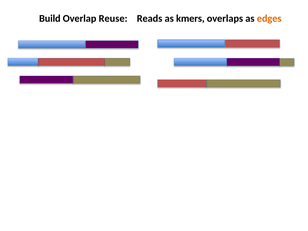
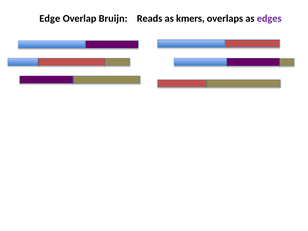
Build: Build -> Edge
Reuse: Reuse -> Bruijn
edges colour: orange -> purple
